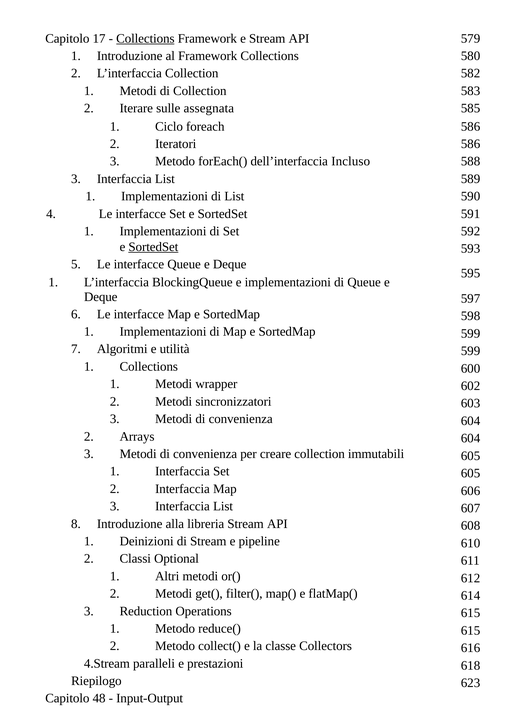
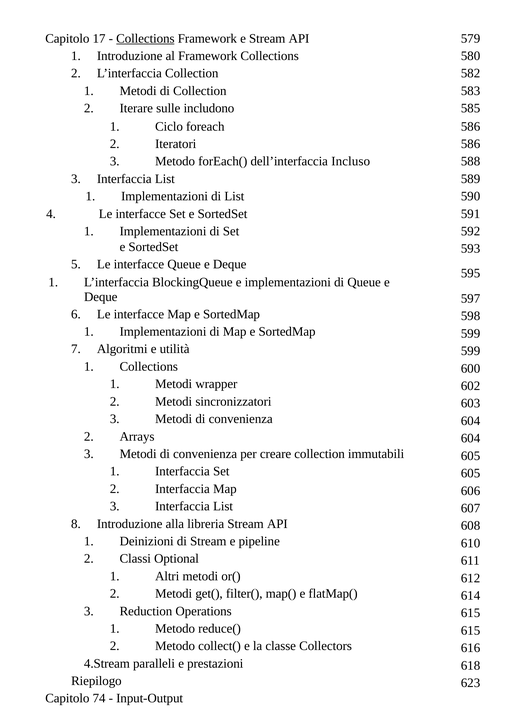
assegnata: assegnata -> includono
SortedSet at (153, 246) underline: present -> none
48: 48 -> 74
